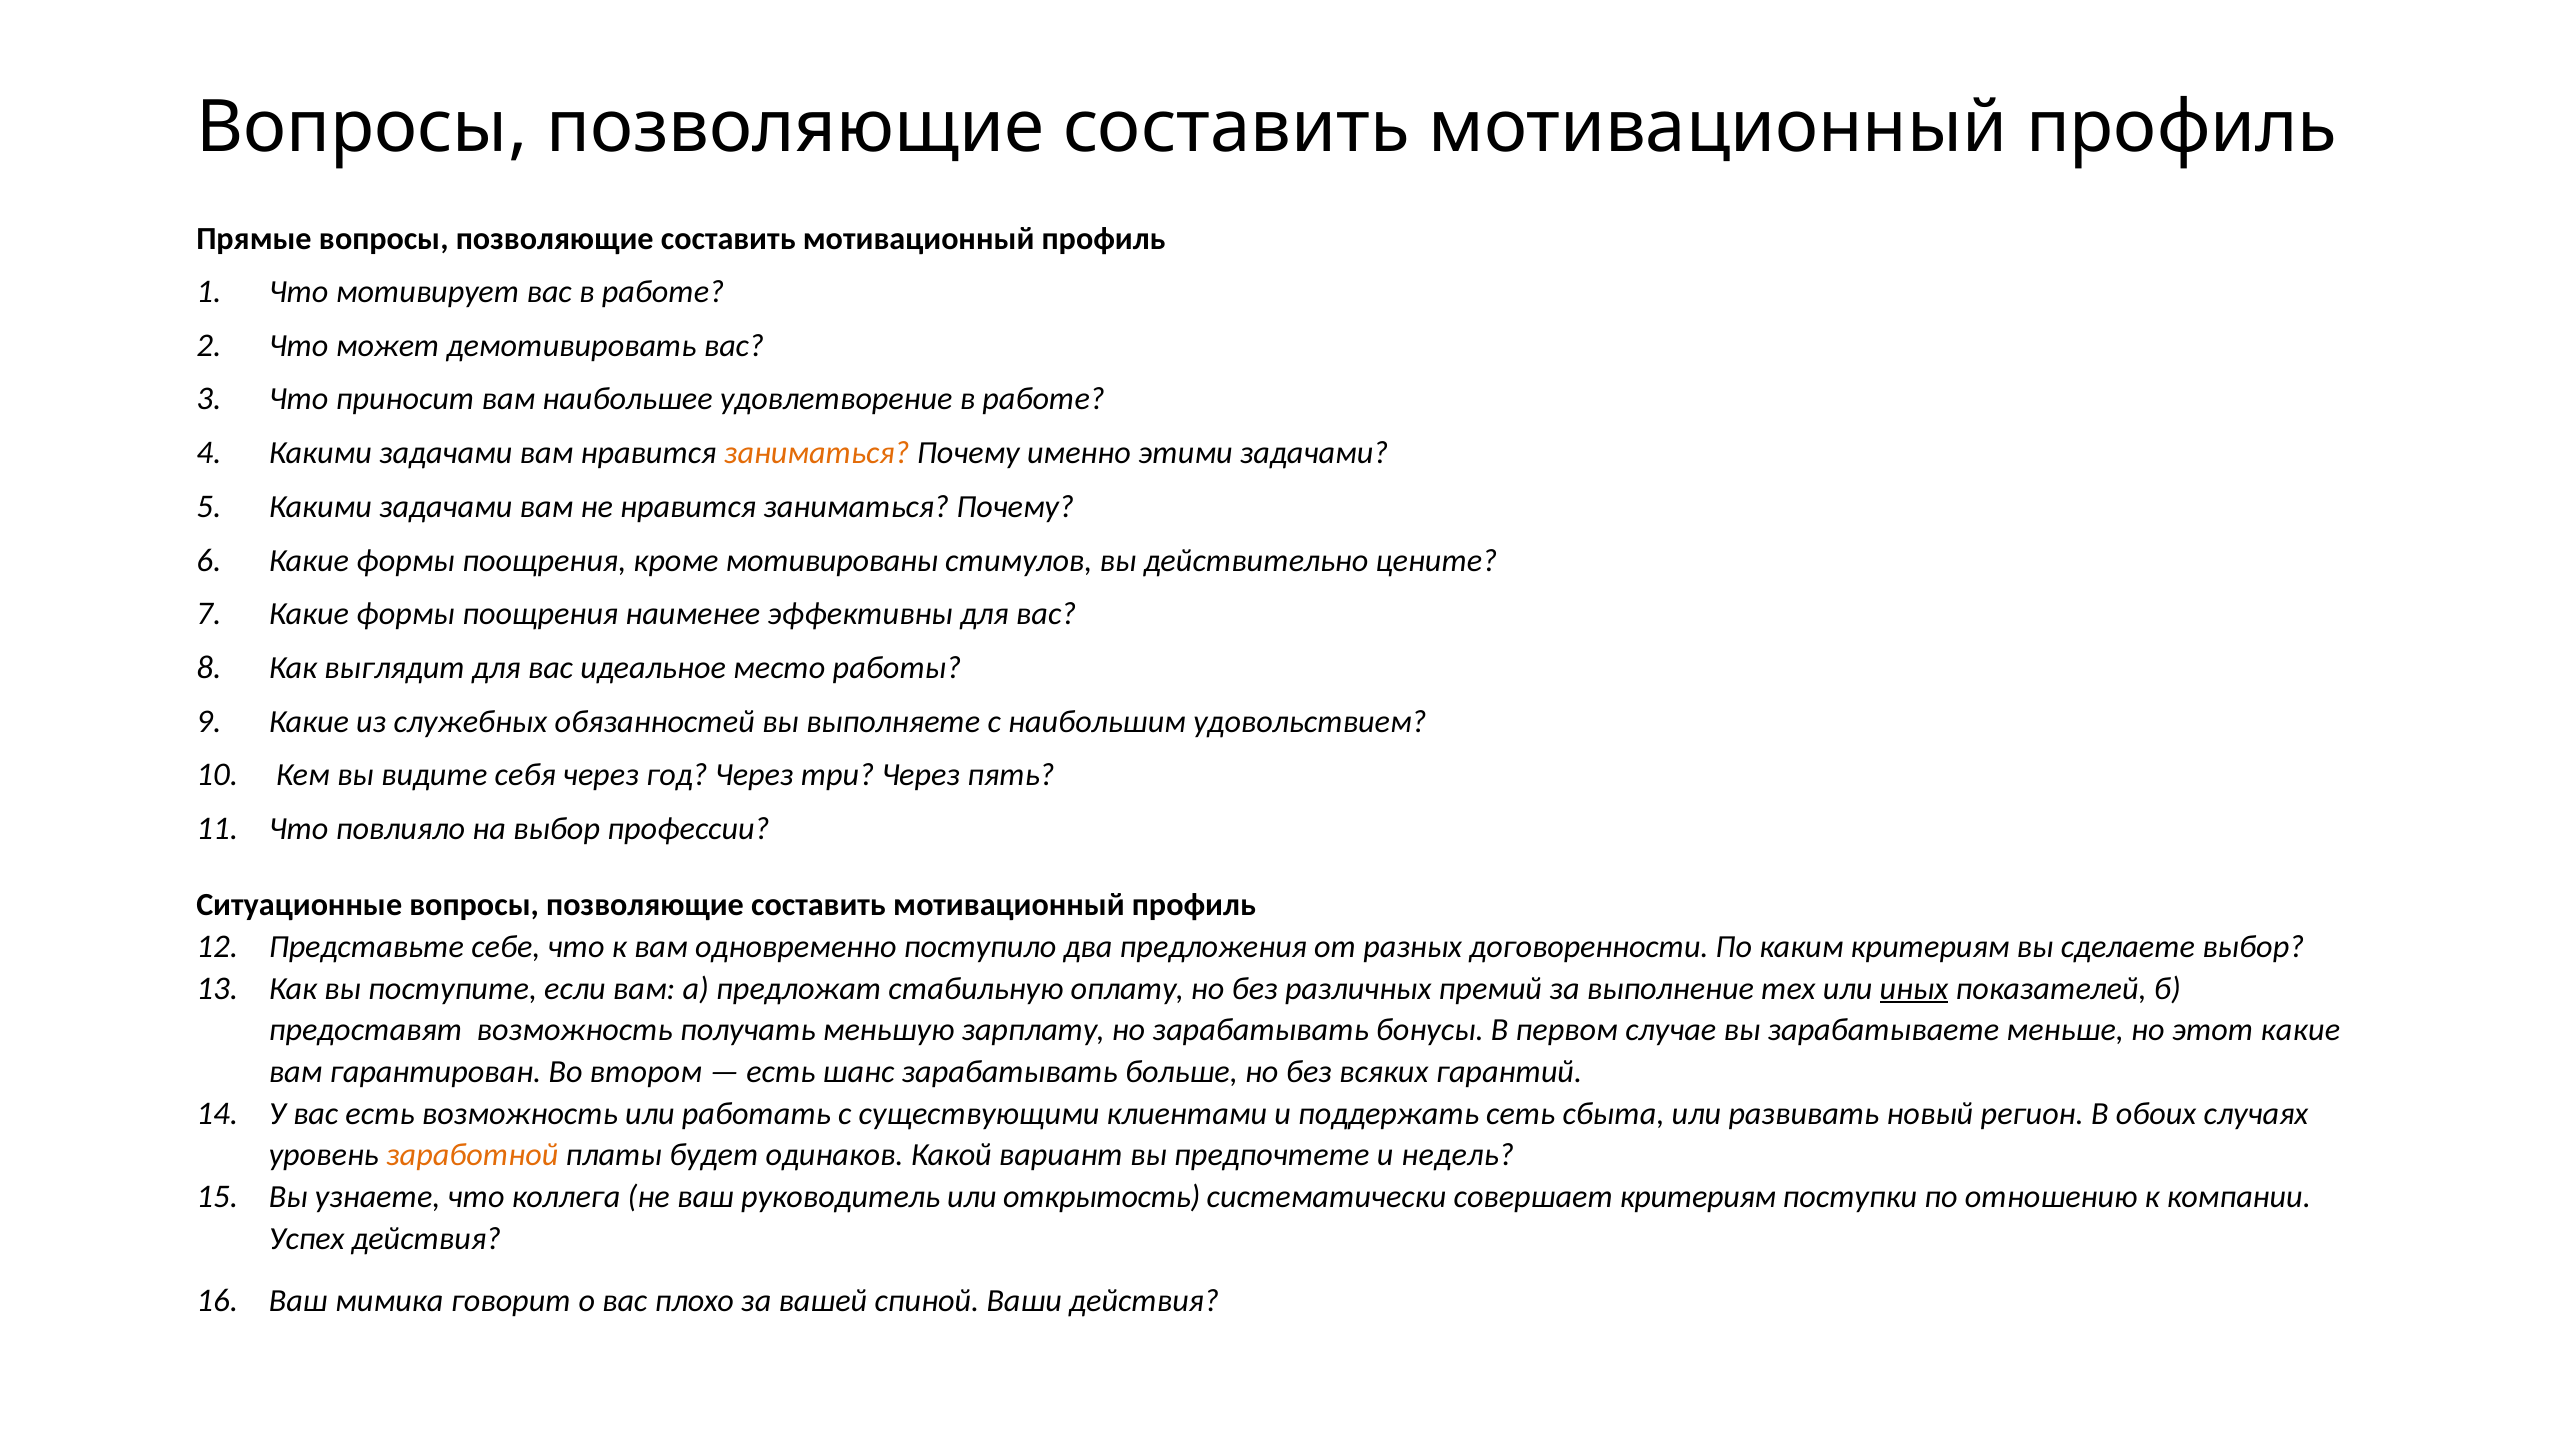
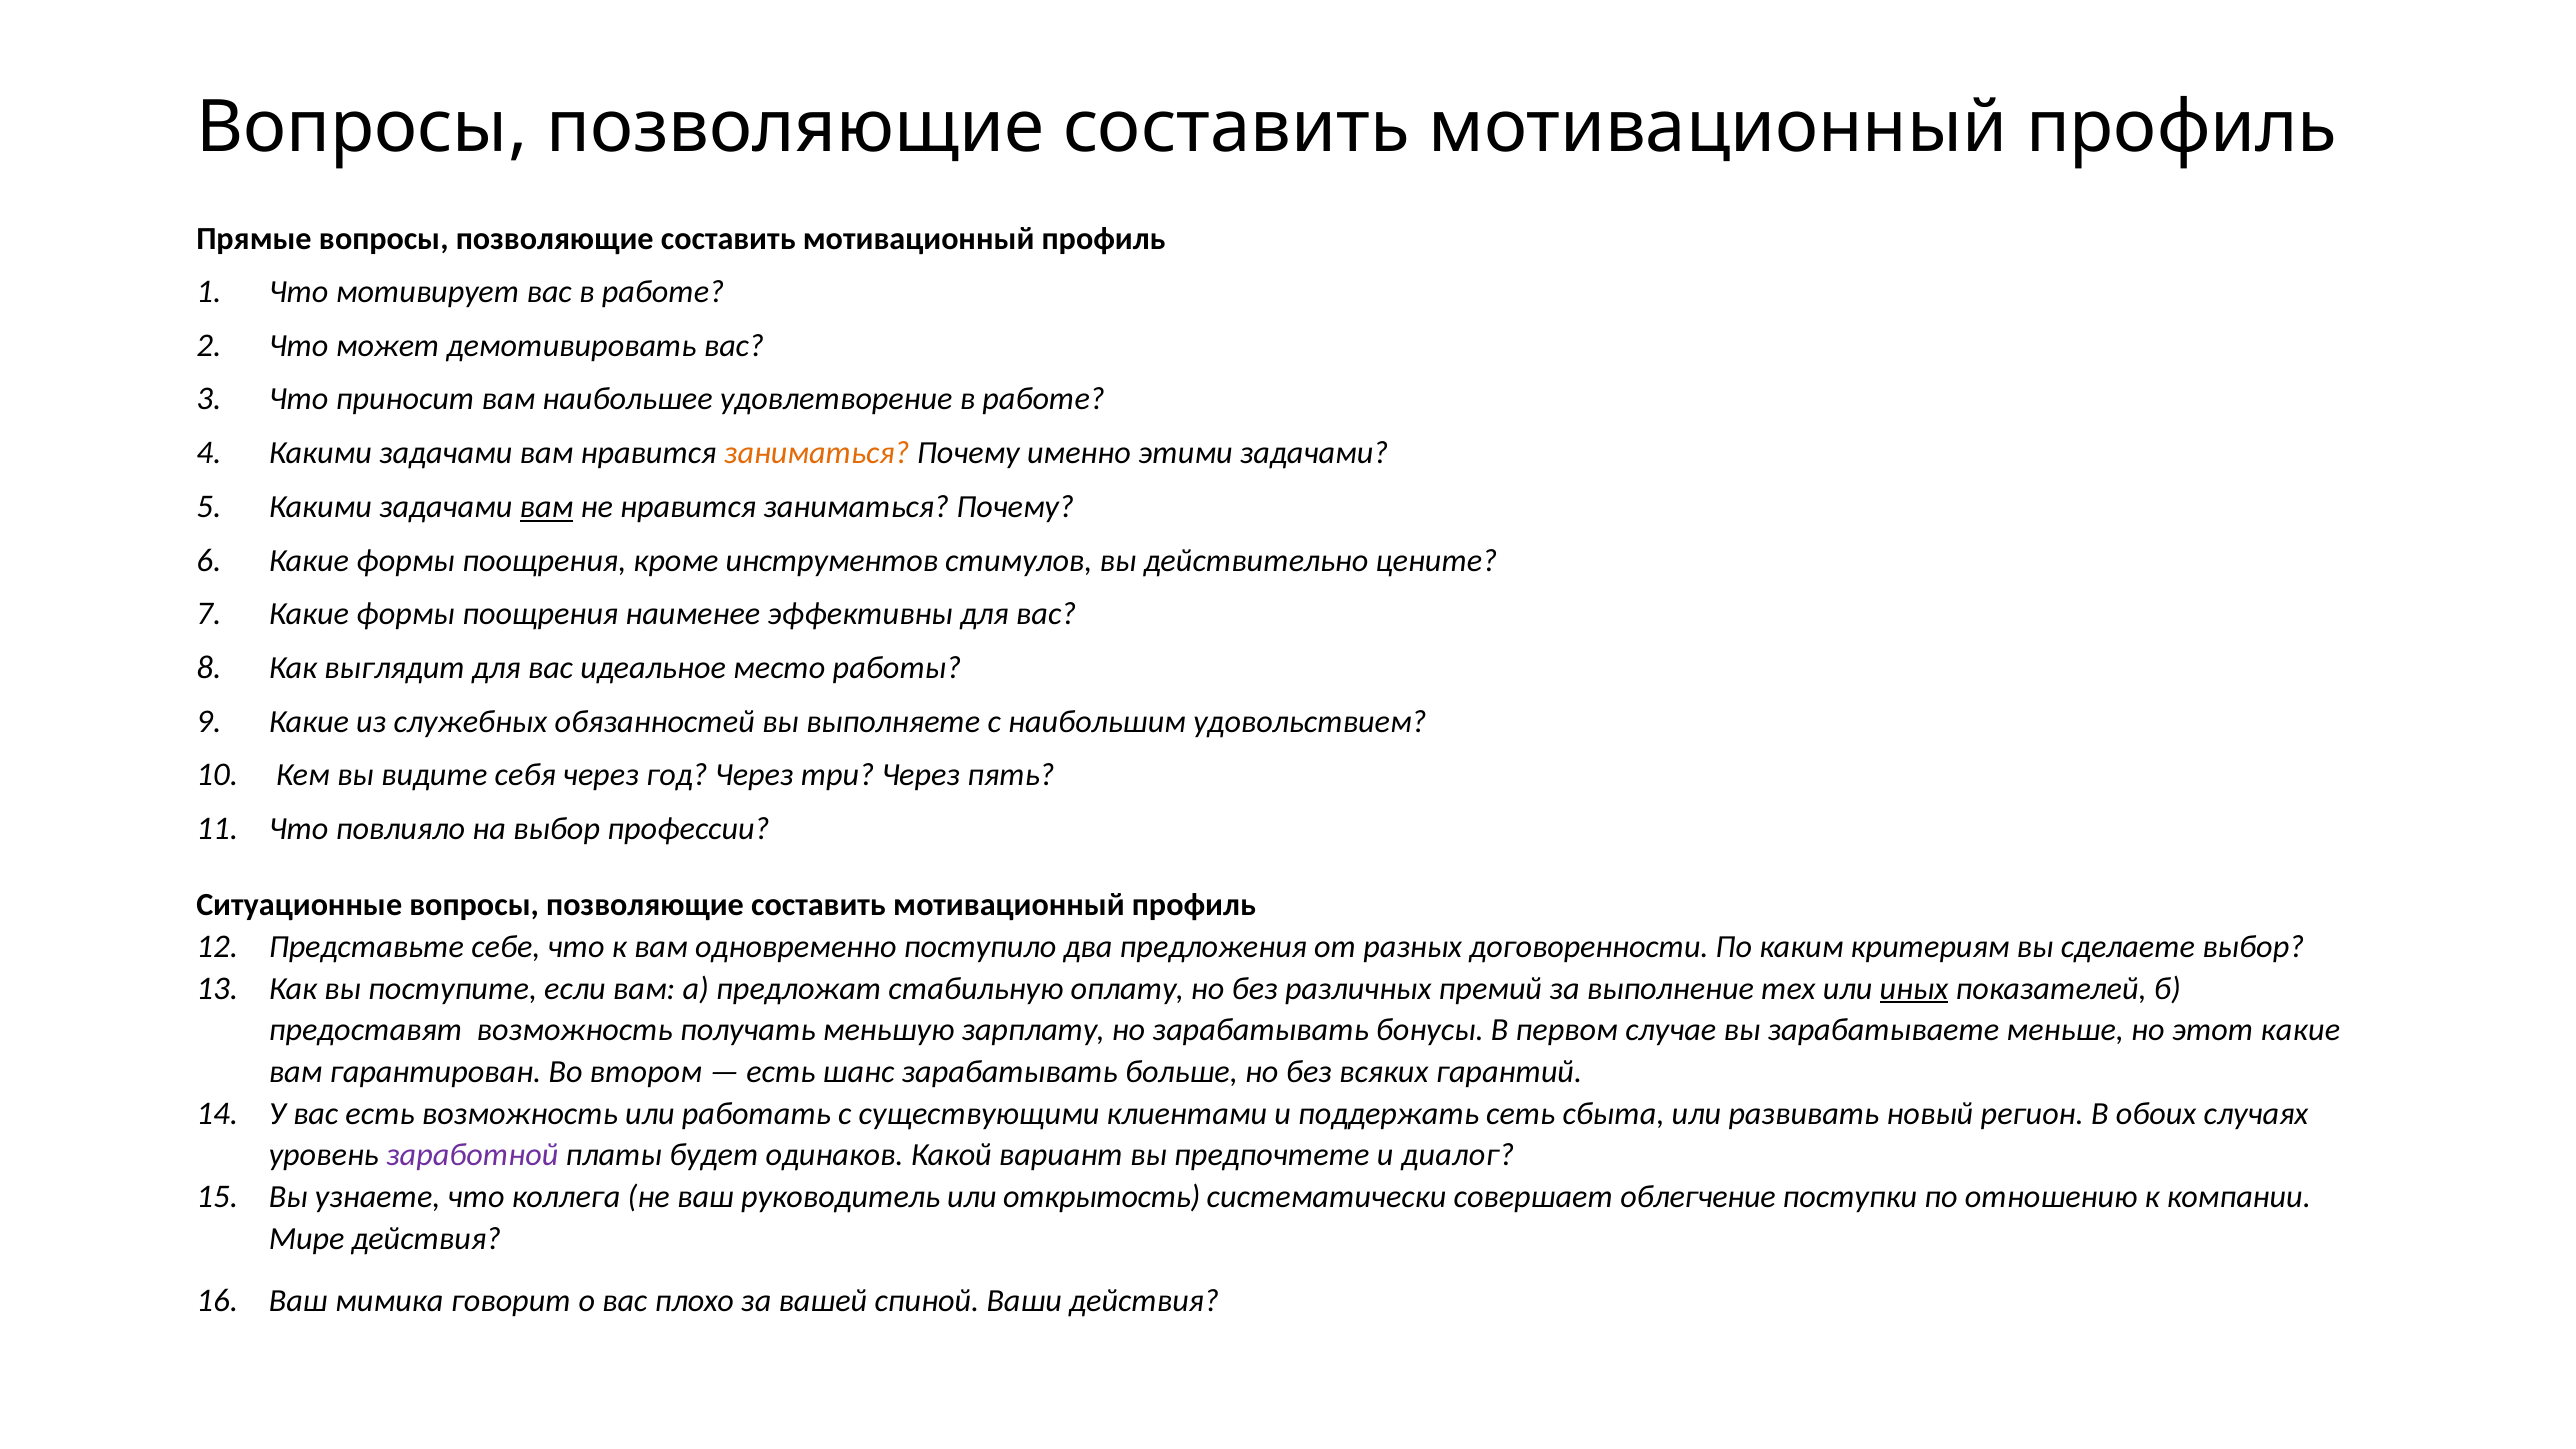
вам at (546, 507) underline: none -> present
мотивированы: мотивированы -> инструментов
заработной colour: orange -> purple
недель: недель -> диалог
совершает критериям: критериям -> облегчение
Успех: Успех -> Мире
